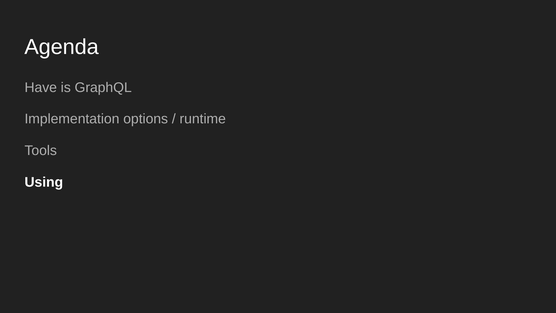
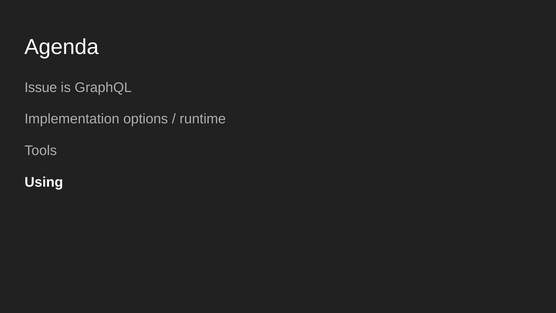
Have: Have -> Issue
